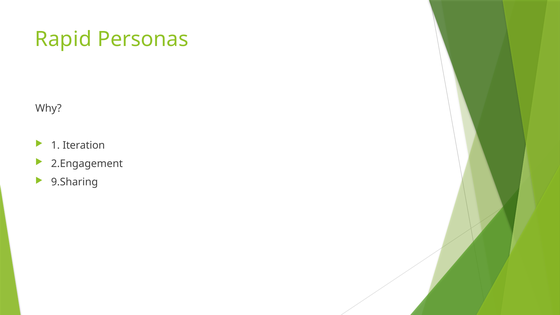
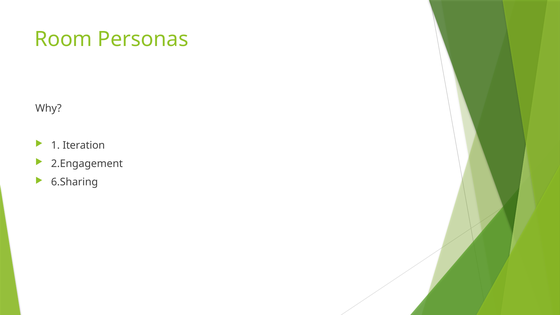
Rapid: Rapid -> Room
9.Sharing: 9.Sharing -> 6.Sharing
